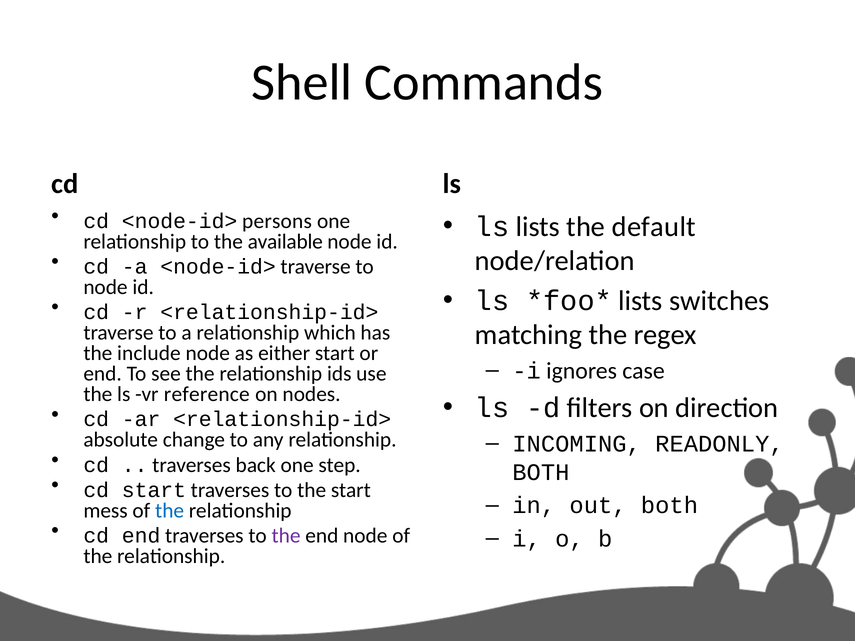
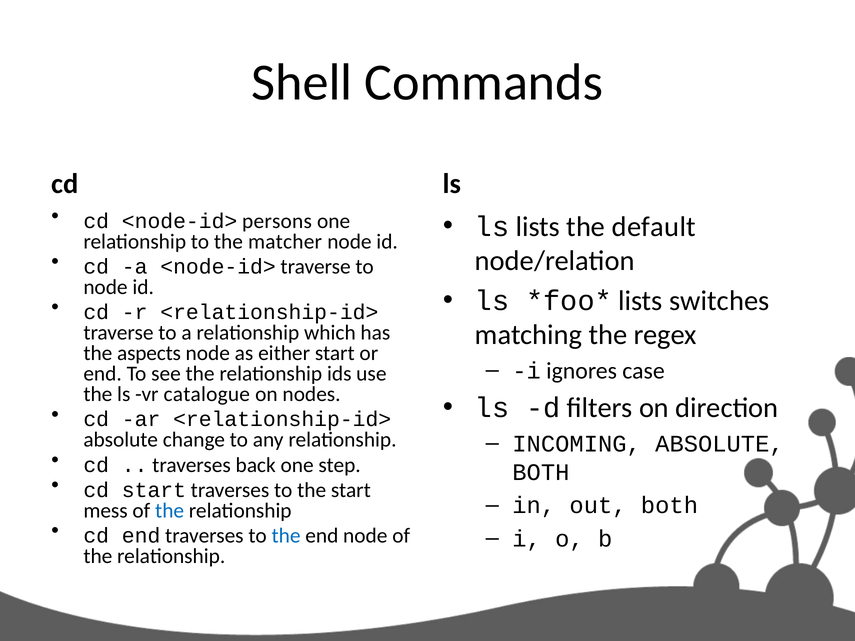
available: available -> matcher
include: include -> aspects
reference: reference -> catalogue
INCOMING READONLY: READONLY -> ABSOLUTE
the at (286, 536) colour: purple -> blue
